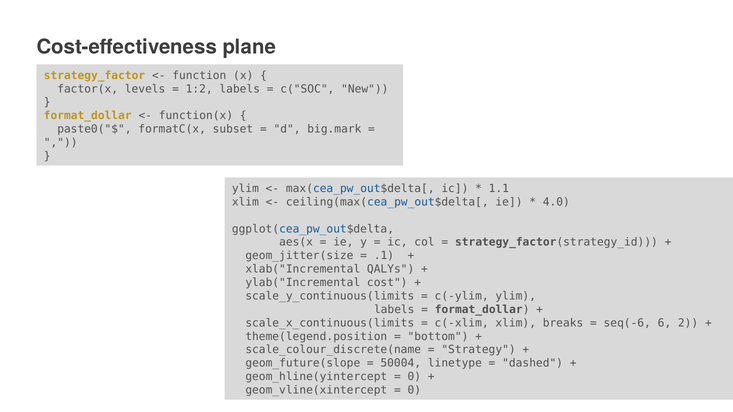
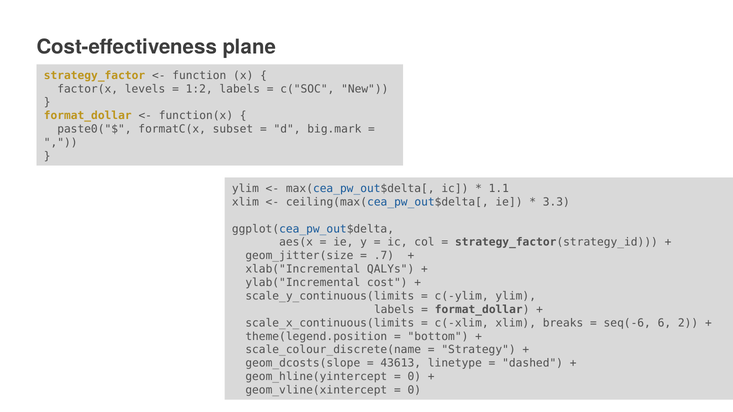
4.0: 4.0 -> 3.3
.1: .1 -> .7
geom_future(slope: geom_future(slope -> geom_dcosts(slope
50004: 50004 -> 43613
